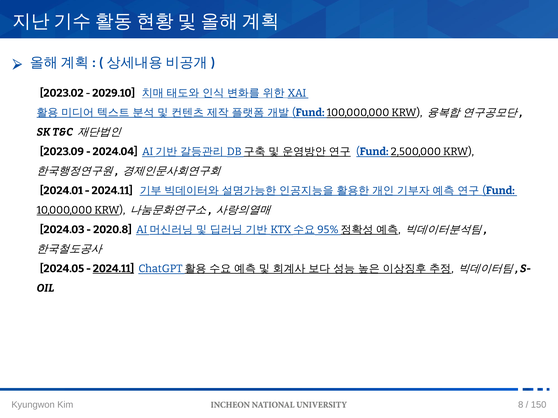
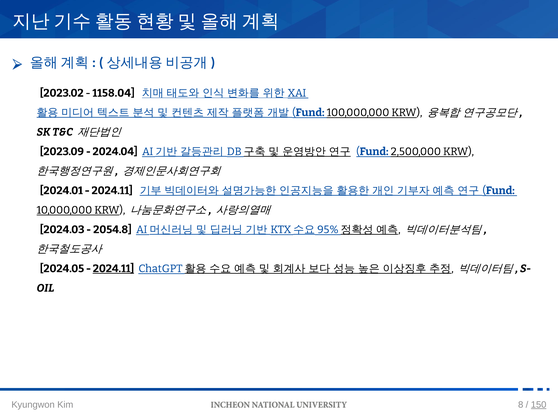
2029.10: 2029.10 -> 1158.04
2020.8: 2020.8 -> 2054.8
150 underline: none -> present
